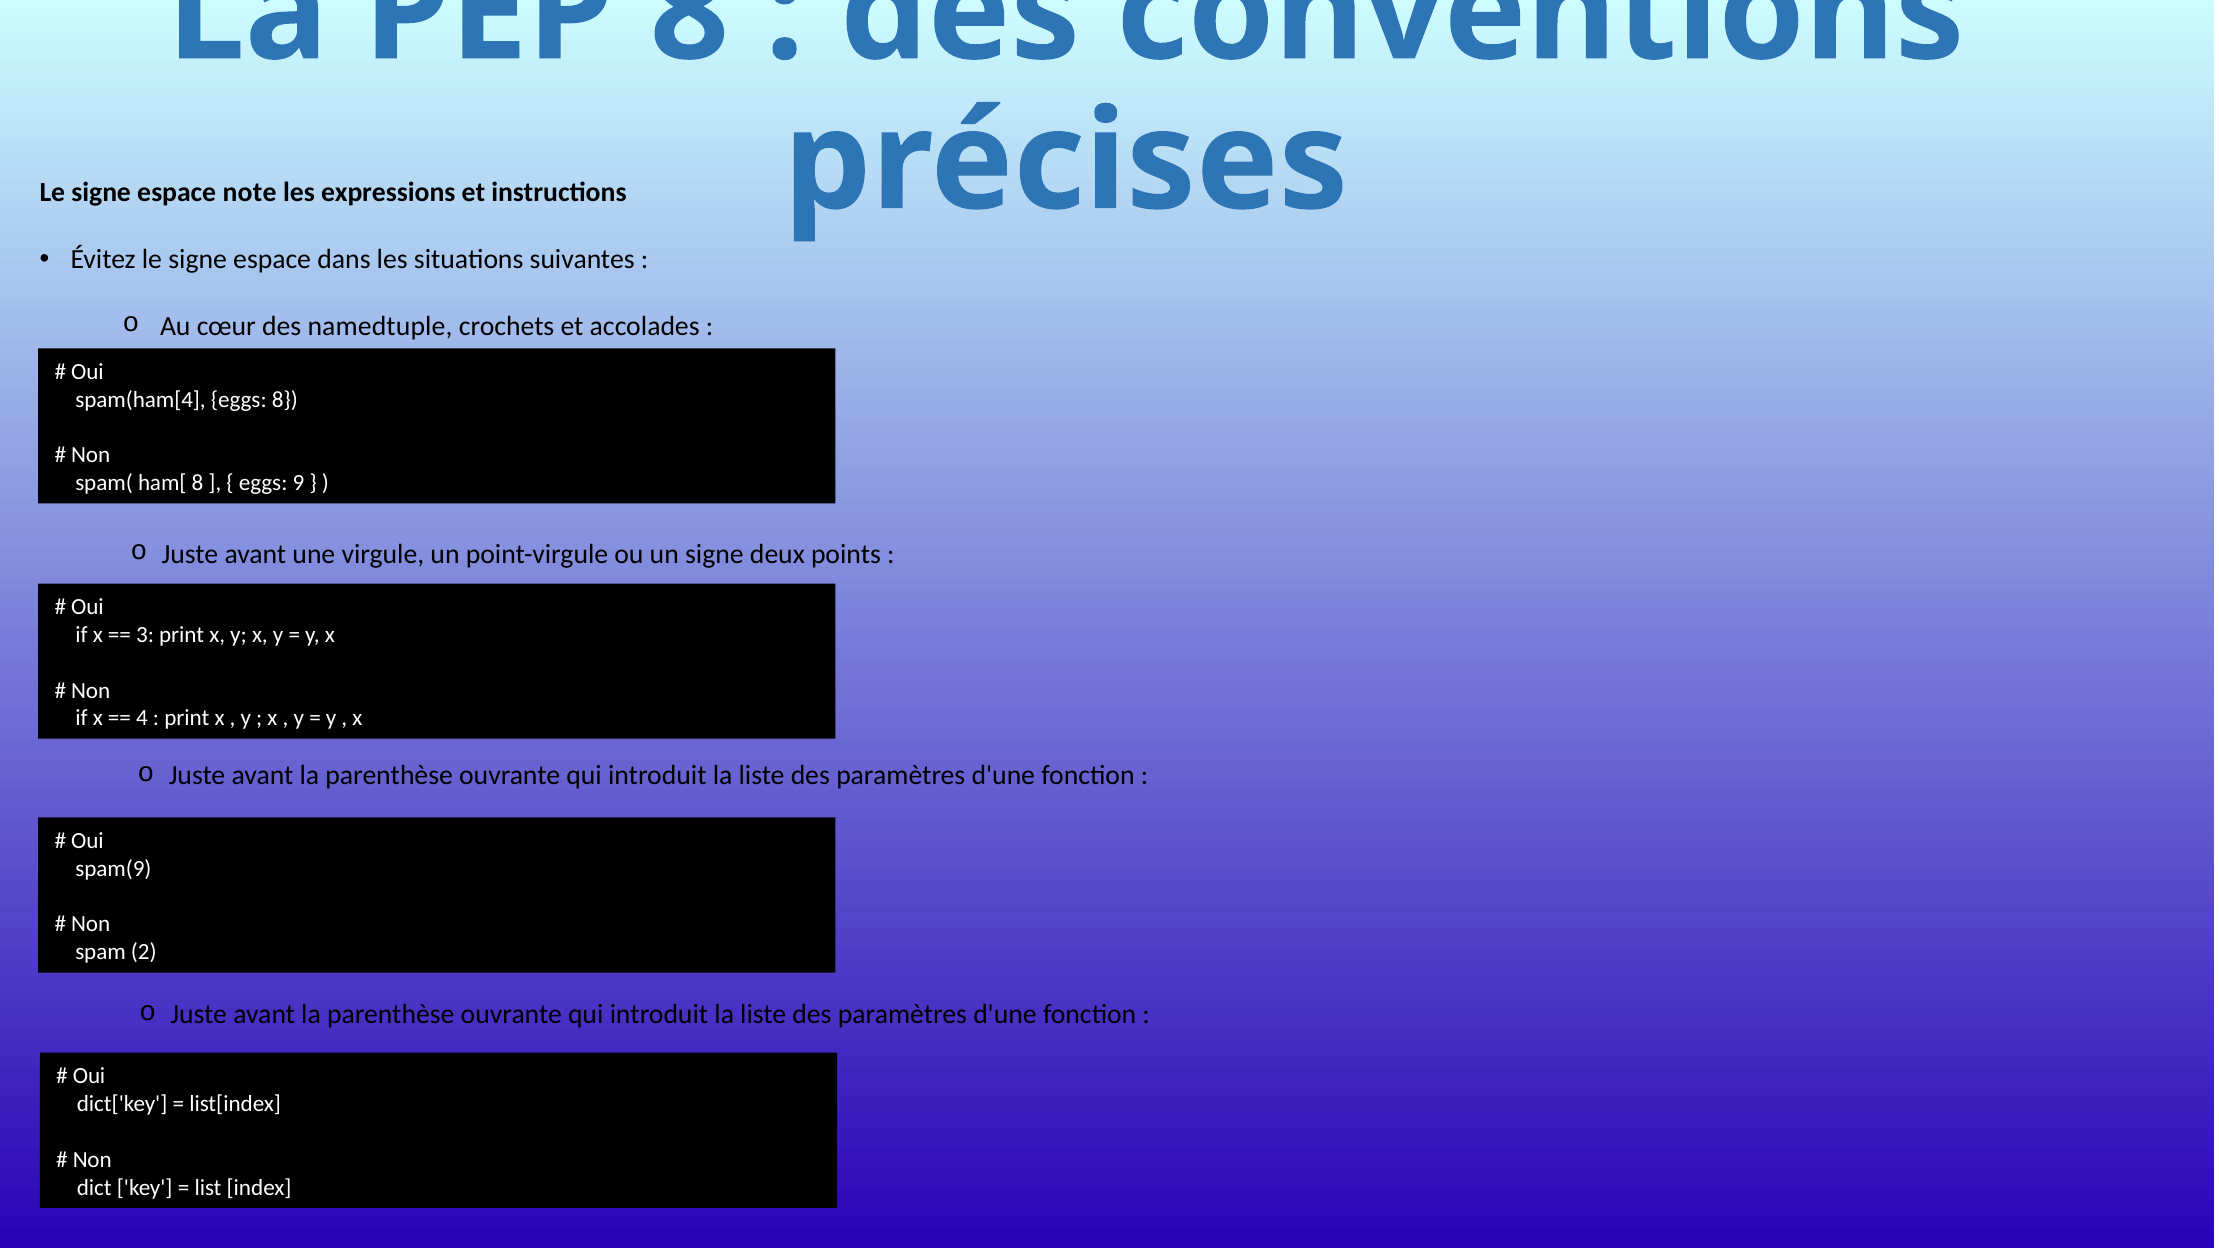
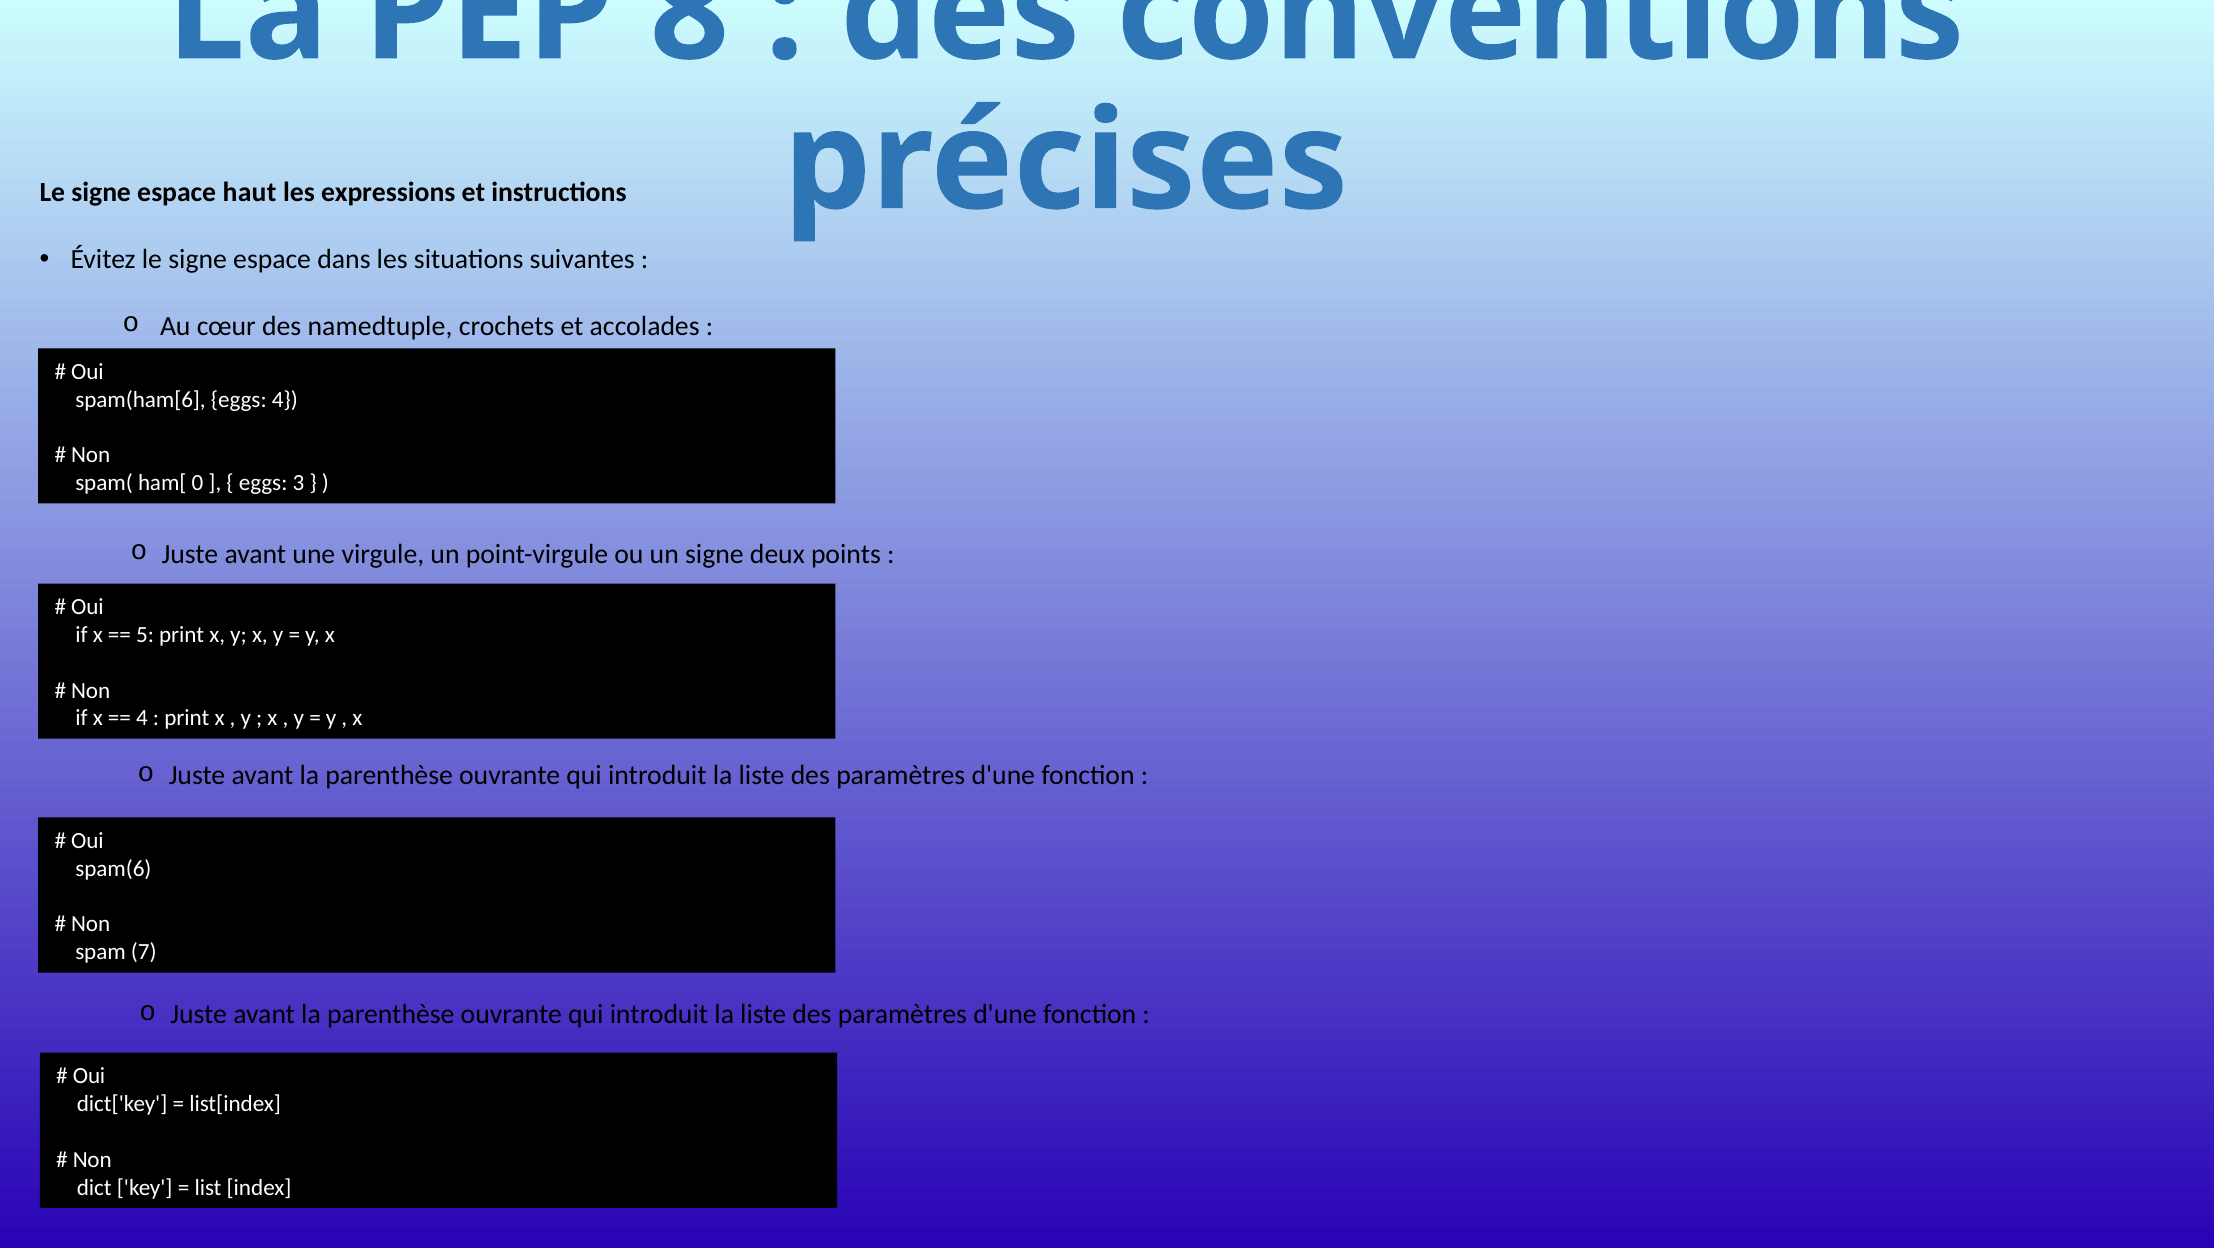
note: note -> haut
spam(ham[4: spam(ham[4 -> spam(ham[6
eggs 8: 8 -> 4
ham[ 8: 8 -> 0
9: 9 -> 3
3: 3 -> 5
spam(9: spam(9 -> spam(6
2: 2 -> 7
